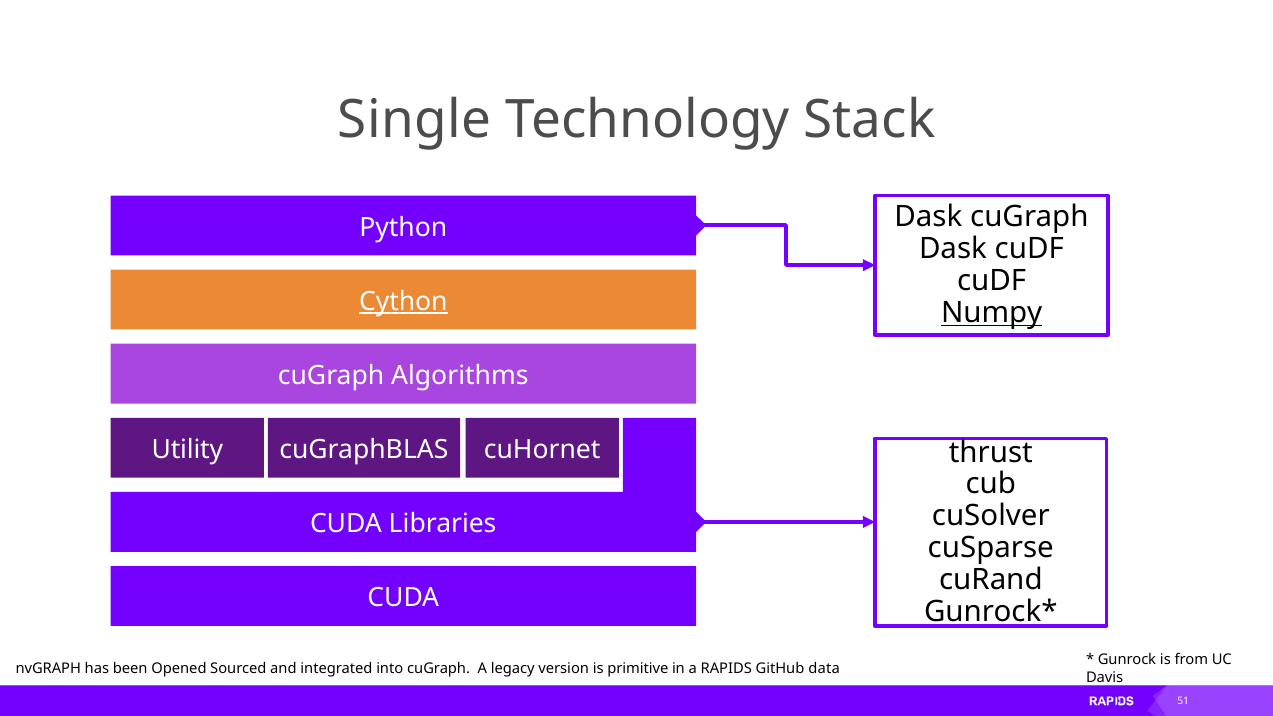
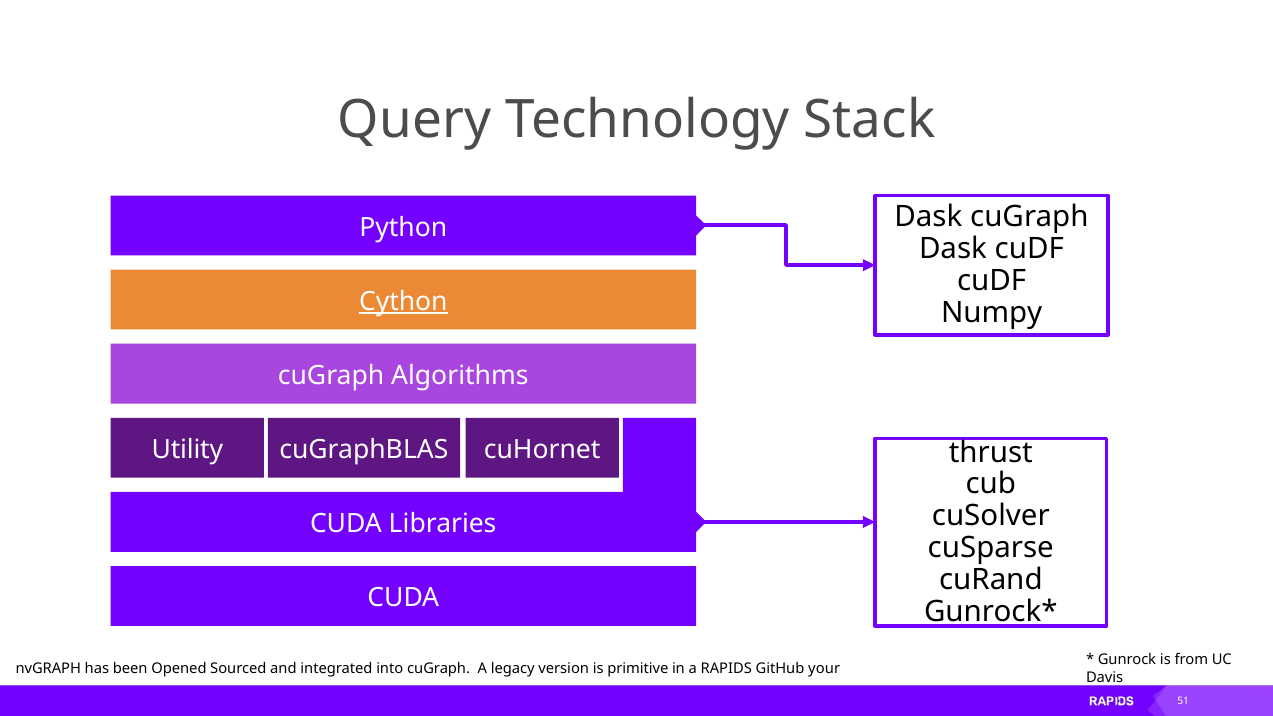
Single: Single -> Query
Numpy underline: present -> none
data: data -> your
